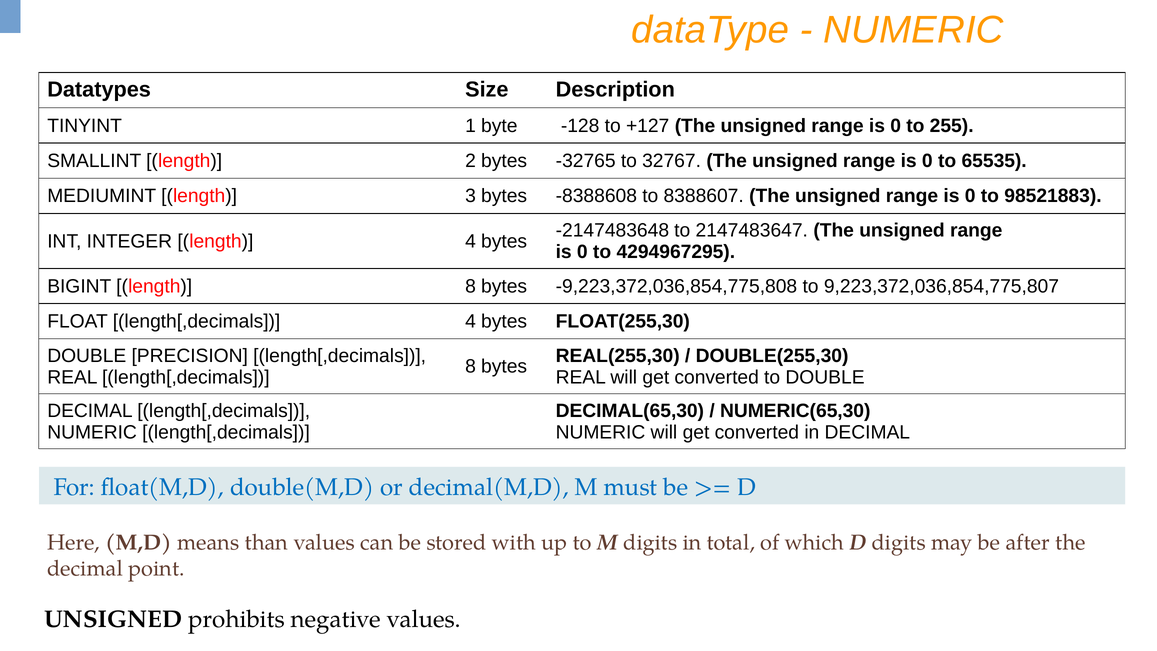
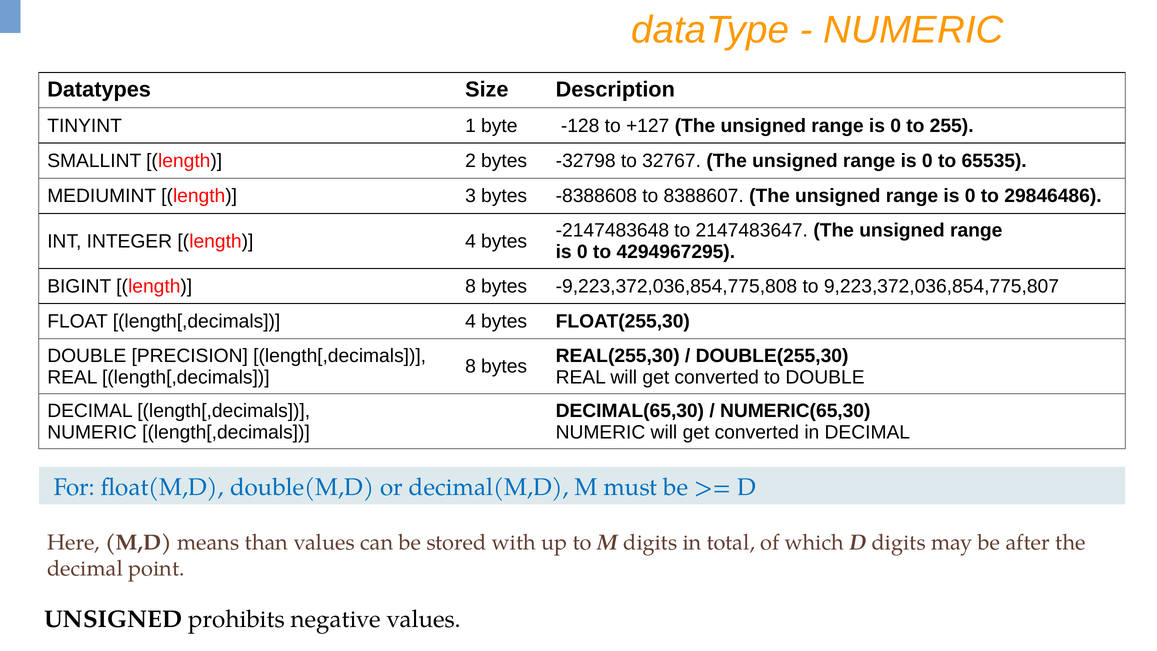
-32765: -32765 -> -32798
98521883: 98521883 -> 29846486
